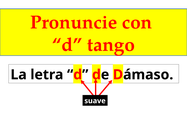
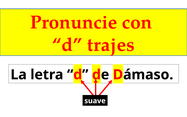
tango: tango -> trajes
